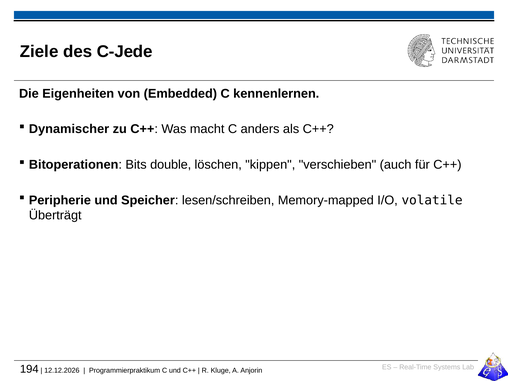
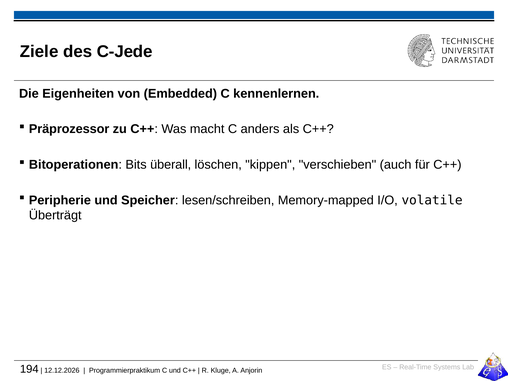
Dynamischer: Dynamischer -> Präprozessor
double: double -> überall
